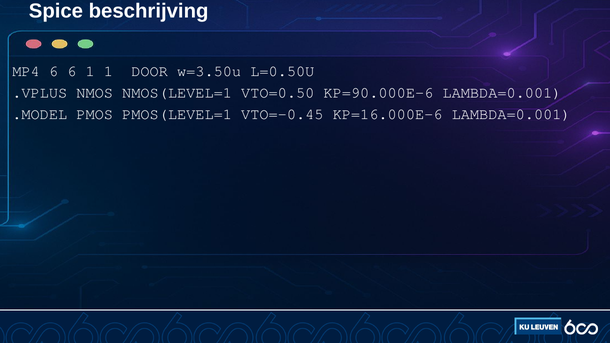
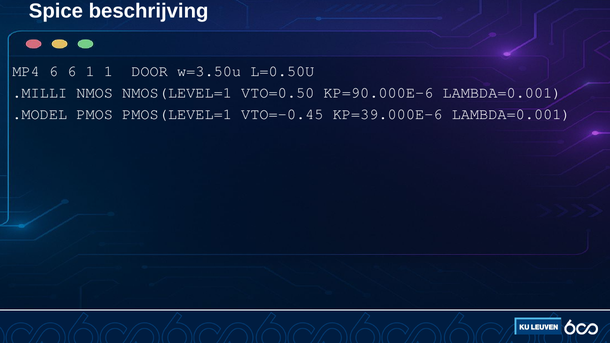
.VPLUS: .VPLUS -> .MILLI
KP=16.000E-6: KP=16.000E-6 -> KP=39.000E-6
